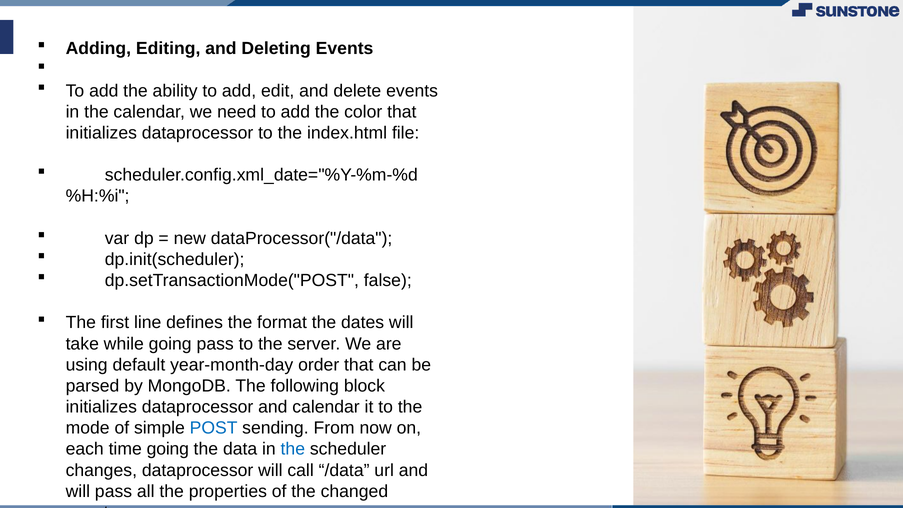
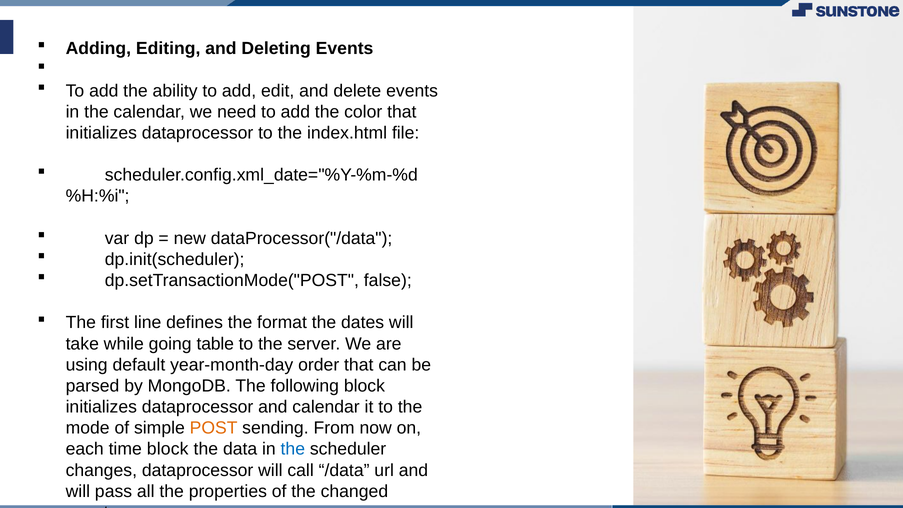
going pass: pass -> table
POST colour: blue -> orange
time going: going -> block
